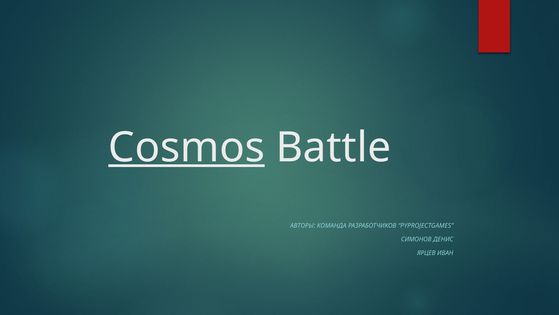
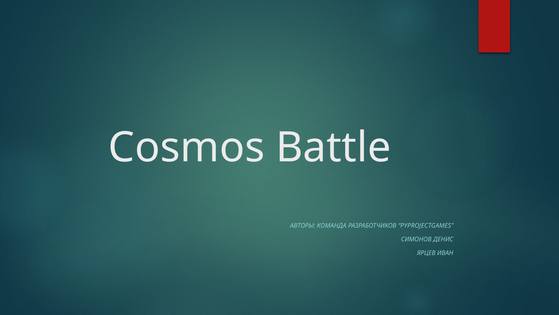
Cosmos underline: present -> none
